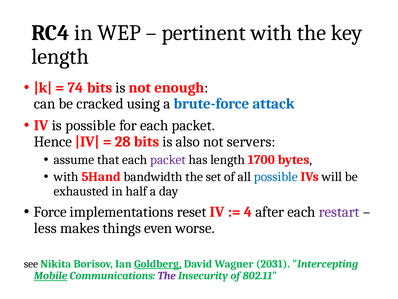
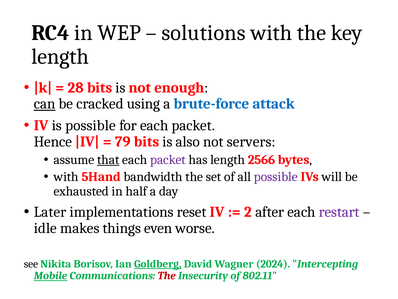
pertinent: pertinent -> solutions
74: 74 -> 28
can underline: none -> present
28: 28 -> 79
that underline: none -> present
1700: 1700 -> 2566
possible at (276, 177) colour: blue -> purple
Force: Force -> Later
4: 4 -> 2
less: less -> idle
2031: 2031 -> 2024
The at (167, 275) colour: purple -> red
